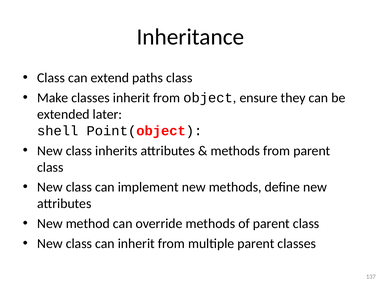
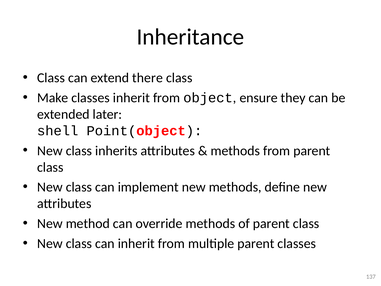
paths: paths -> there
